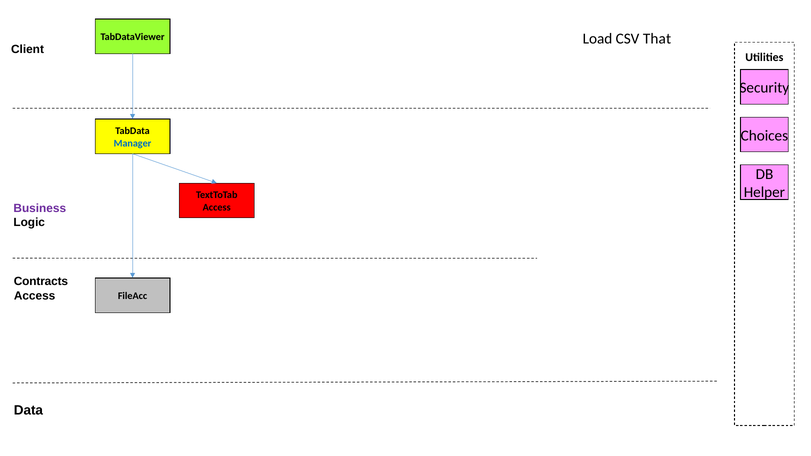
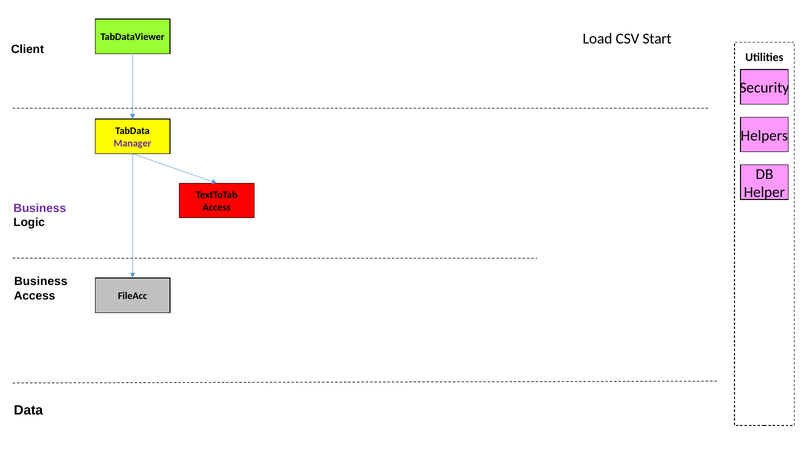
That: That -> Start
Choices: Choices -> Helpers
Manager colour: blue -> purple
Contracts at (41, 282): Contracts -> Business
